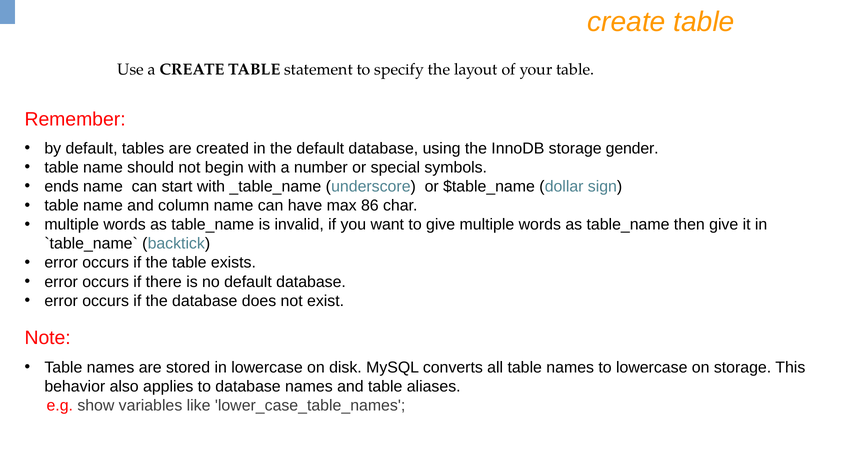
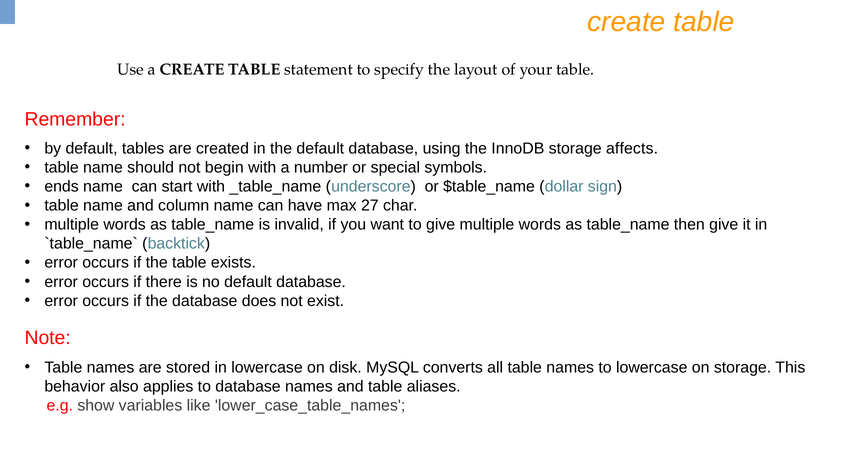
gender: gender -> affects
86: 86 -> 27
